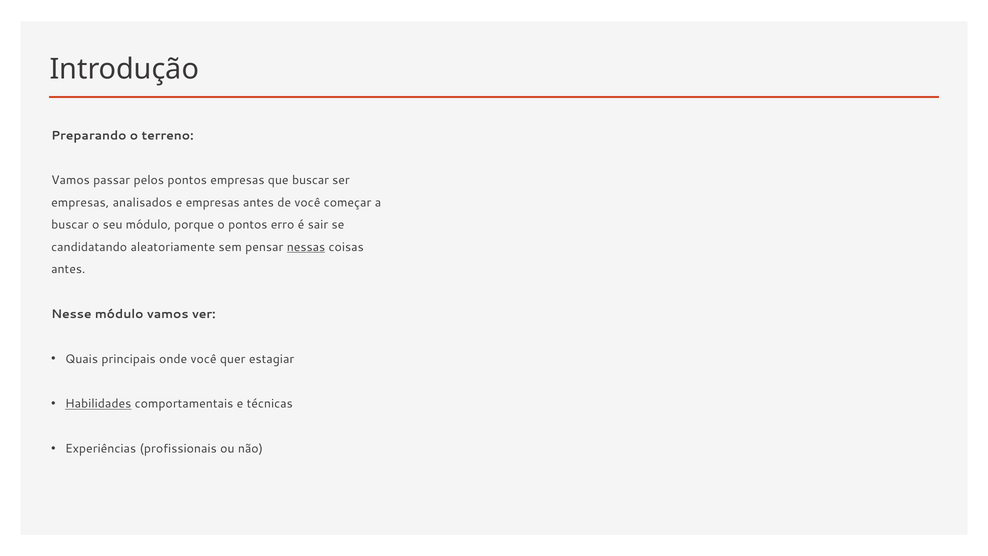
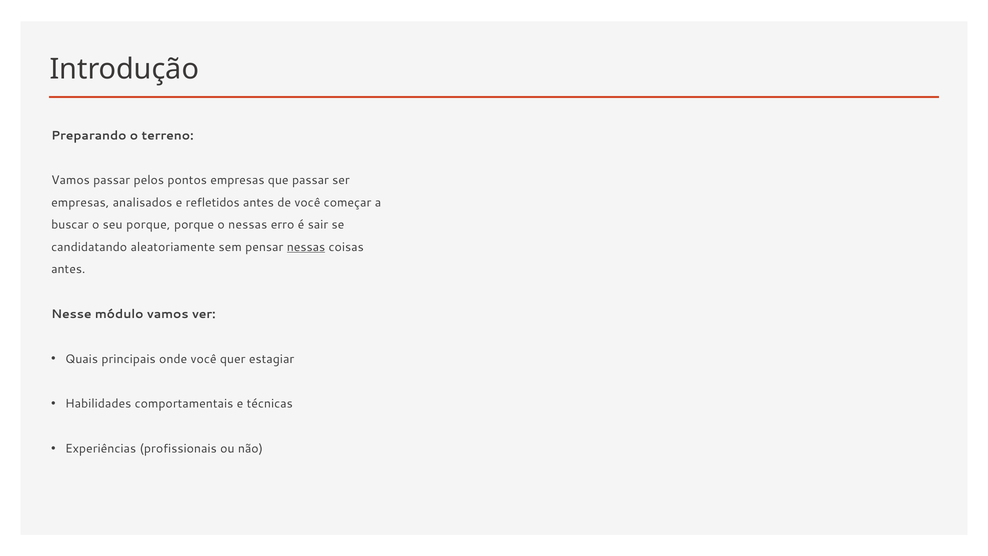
que buscar: buscar -> passar
e empresas: empresas -> refletidos
seu módulo: módulo -> porque
o pontos: pontos -> nessas
Habilidades underline: present -> none
